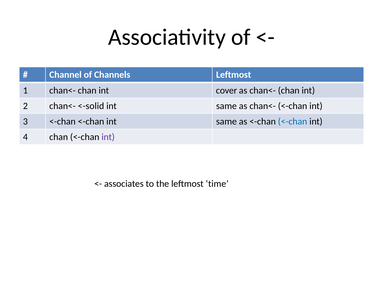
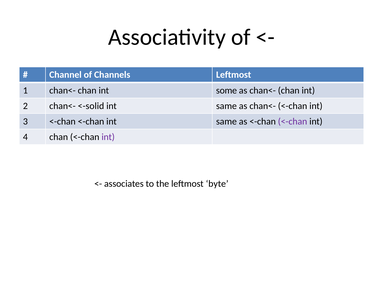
cover: cover -> some
<-chan at (293, 121) colour: blue -> purple
time: time -> byte
